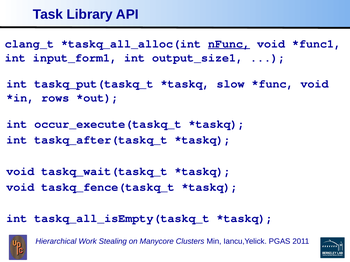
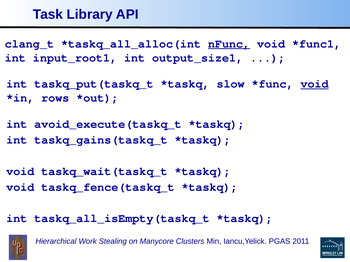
input_form1: input_form1 -> input_root1
void at (315, 84) underline: none -> present
occur_execute(taskq_t: occur_execute(taskq_t -> avoid_execute(taskq_t
taskq_after(taskq_t: taskq_after(taskq_t -> taskq_gains(taskq_t
